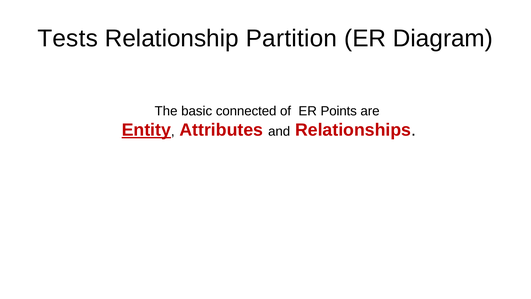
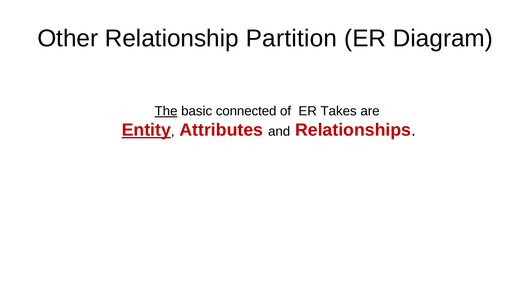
Tests: Tests -> Other
The underline: none -> present
Points: Points -> Takes
